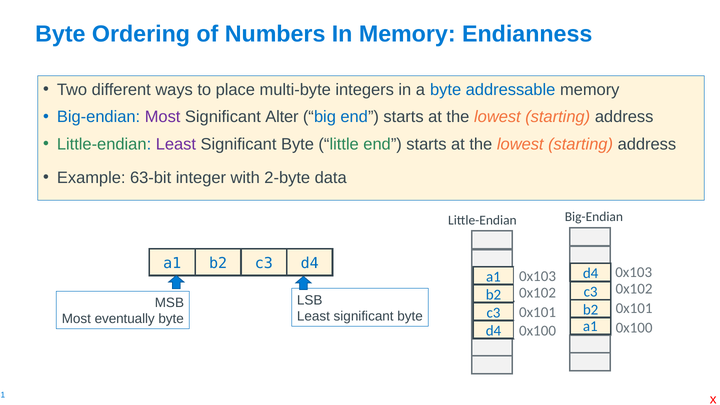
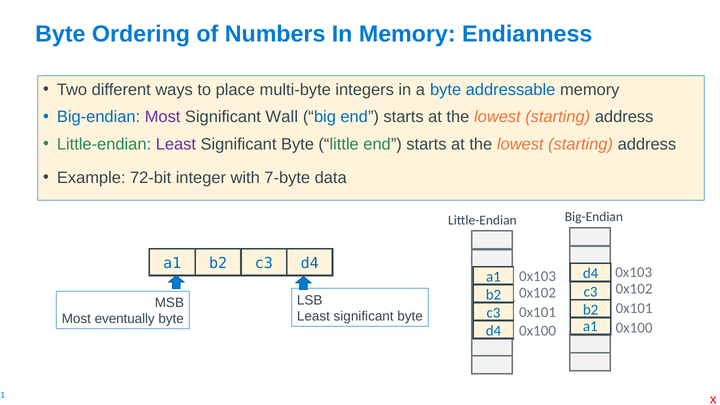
Alter: Alter -> Wall
63-bit: 63-bit -> 72-bit
2-byte: 2-byte -> 7-byte
